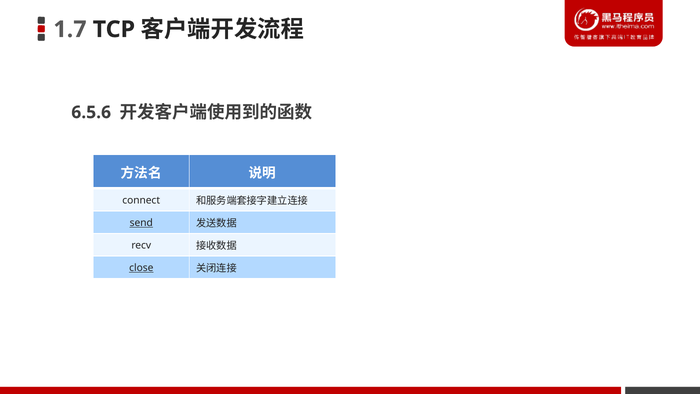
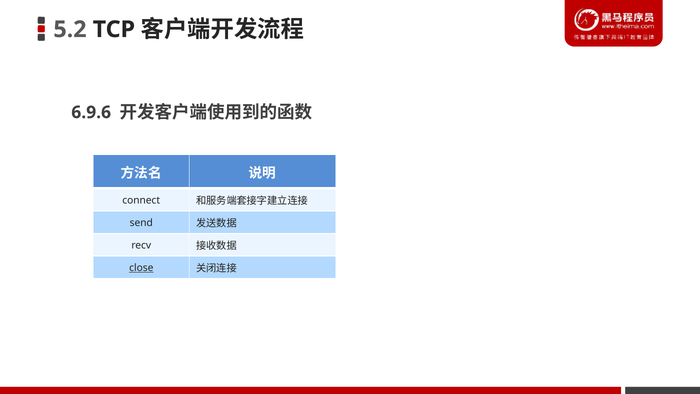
1.7: 1.7 -> 5.2
6.5.6: 6.5.6 -> 6.9.6
send underline: present -> none
